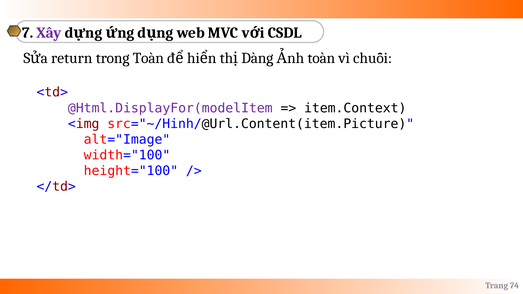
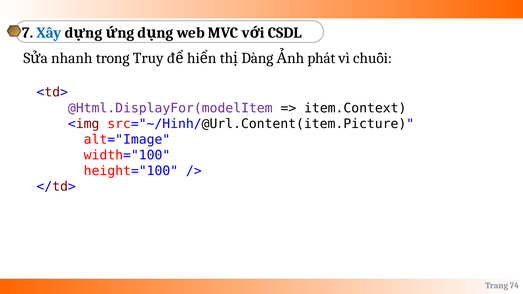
Xây colour: purple -> blue
return: return -> nhanh
trong Toàn: Toàn -> Truy
toàn at (321, 58): toàn -> phát
